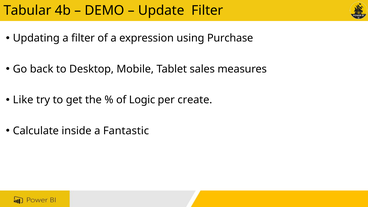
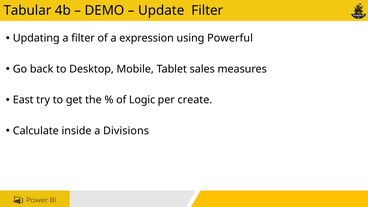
Purchase: Purchase -> Powerful
Like: Like -> East
Fantastic: Fantastic -> Divisions
